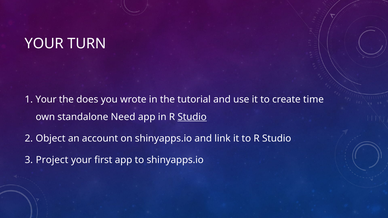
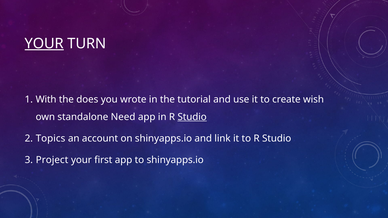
YOUR at (44, 44) underline: none -> present
Your at (46, 100): Your -> With
time: time -> wish
Object: Object -> Topics
